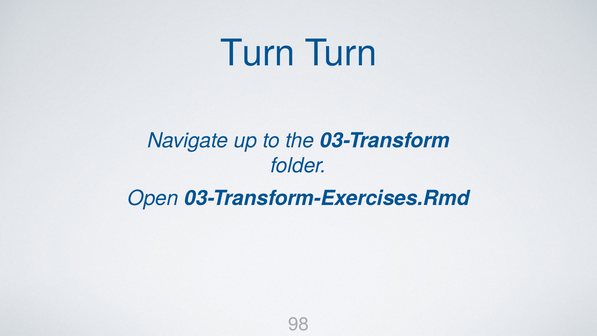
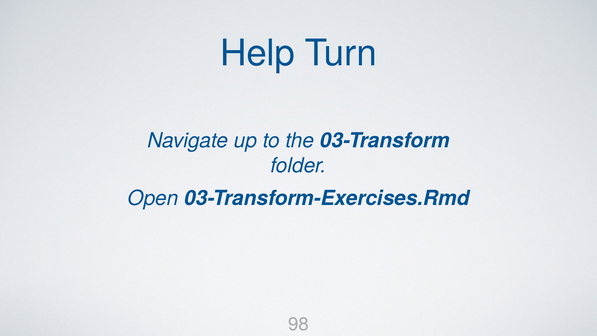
Turn at (257, 53): Turn -> Help
